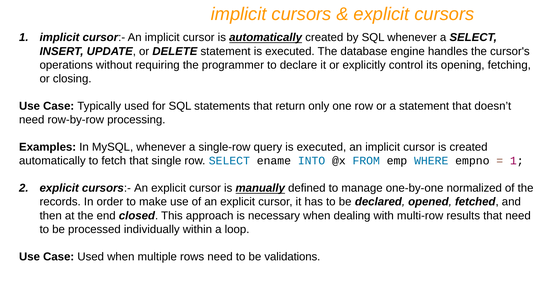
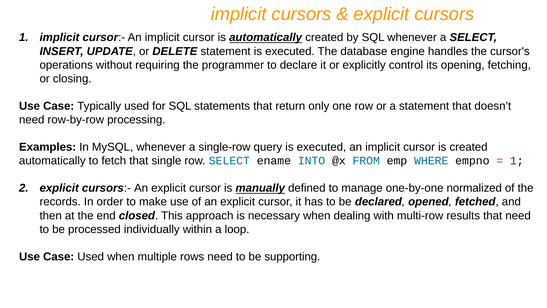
validations: validations -> supporting
